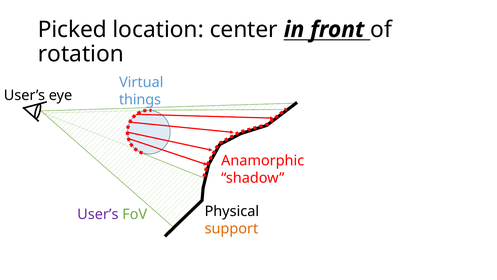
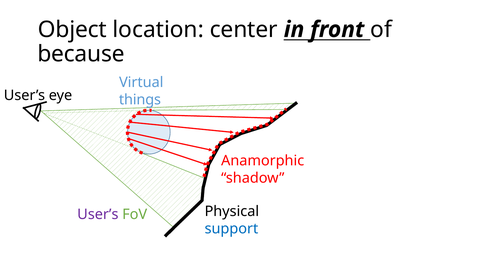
Picked: Picked -> Object
rotation: rotation -> because
support colour: orange -> blue
